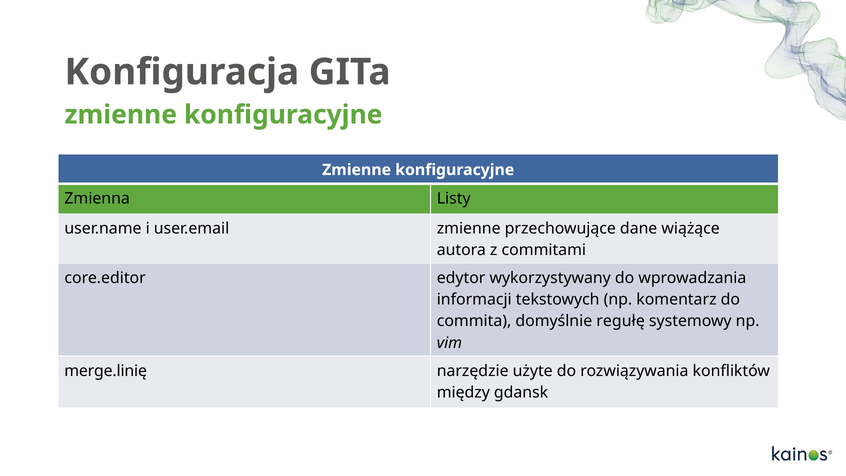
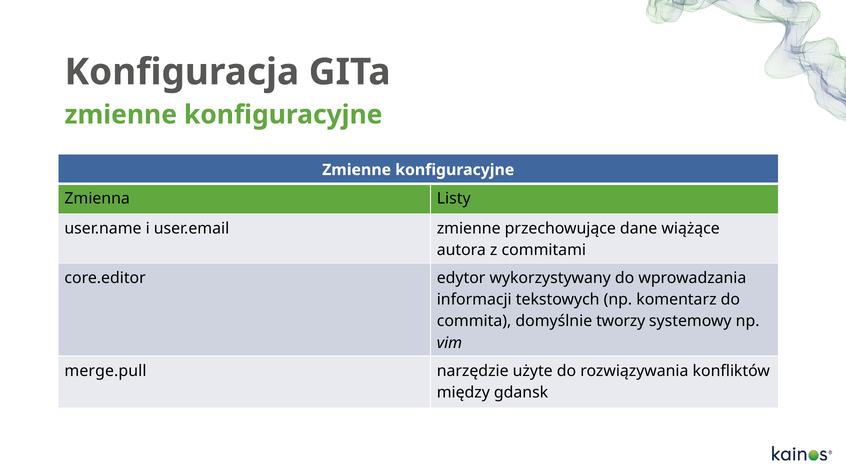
regułę: regułę -> tworzy
merge.linię: merge.linię -> merge.pull
